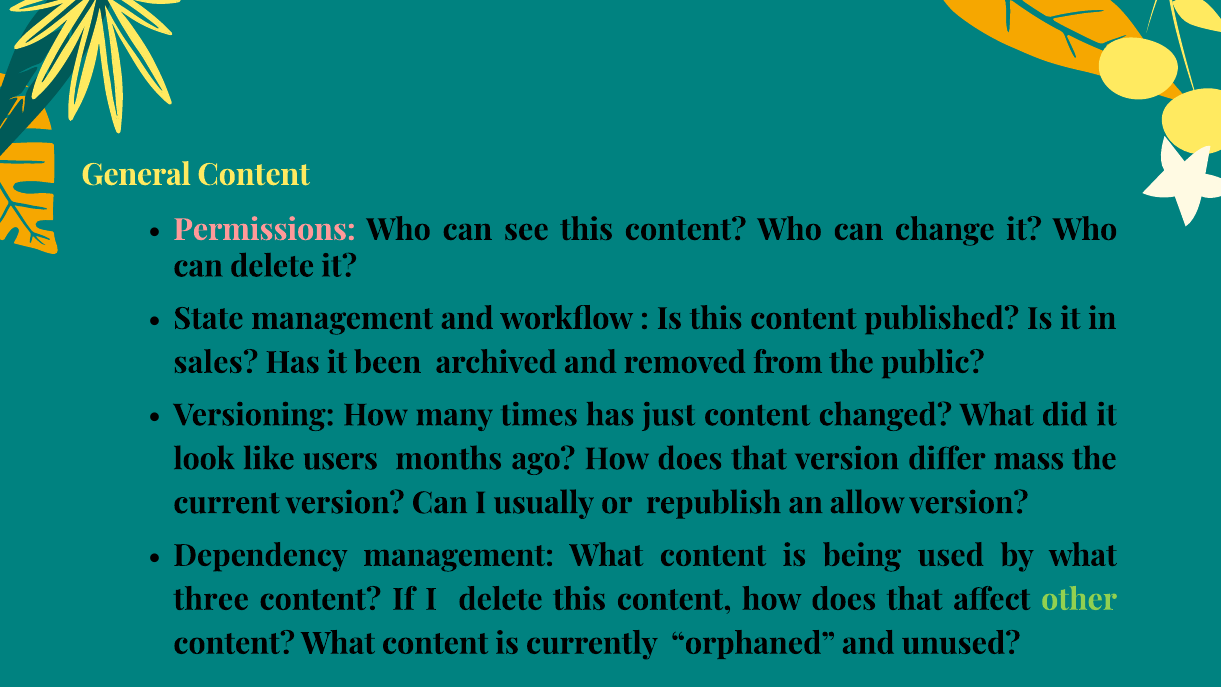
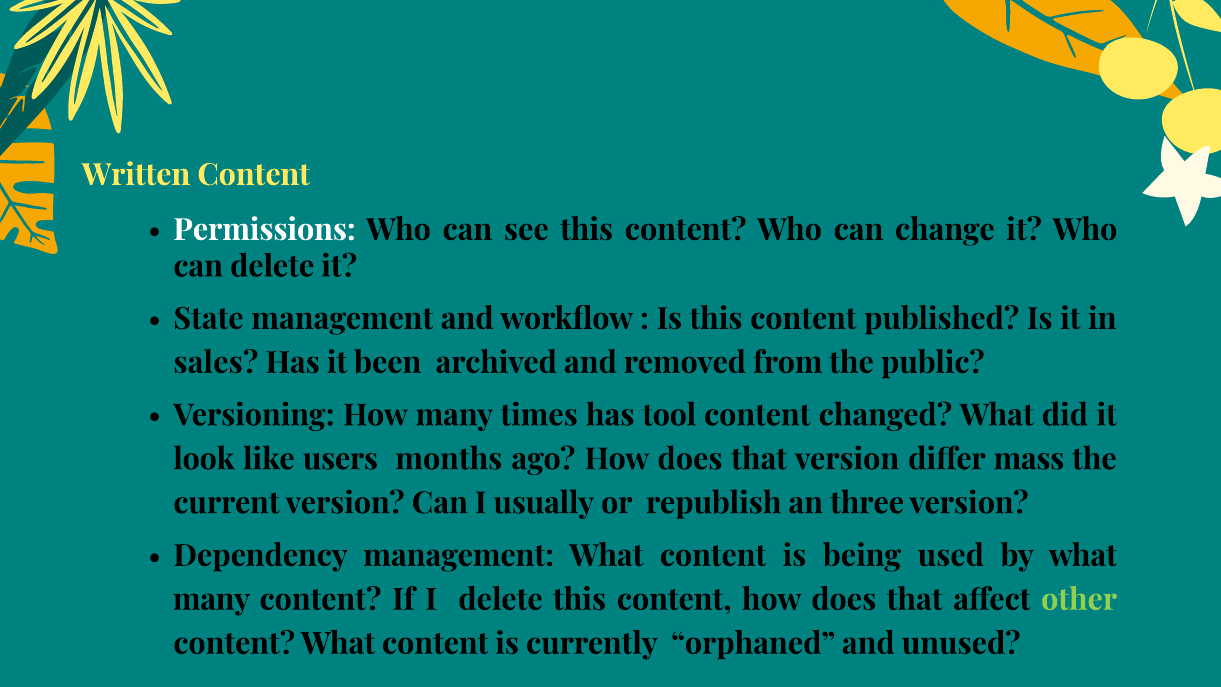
General: General -> Written
Permissions colour: pink -> white
just: just -> tool
allow: allow -> three
three at (211, 600): three -> many
